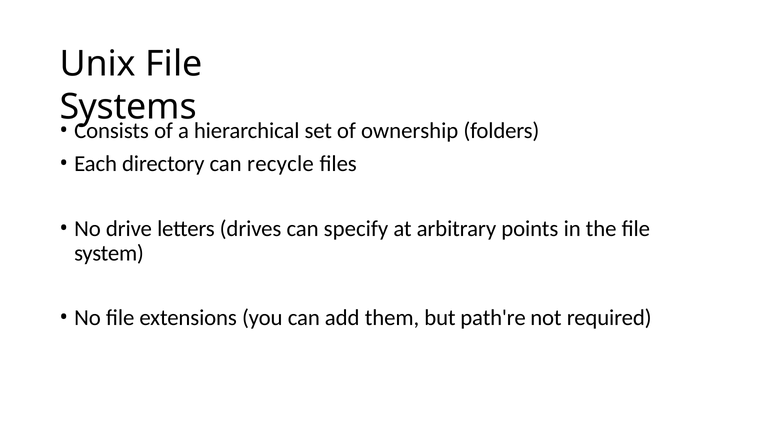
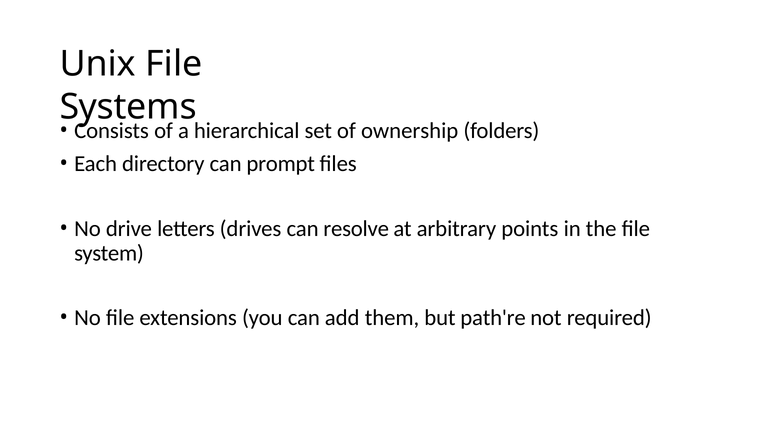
recycle: recycle -> prompt
specify: specify -> resolve
